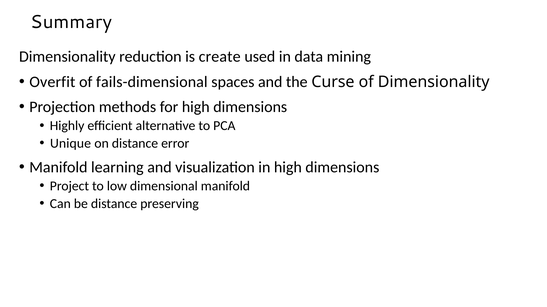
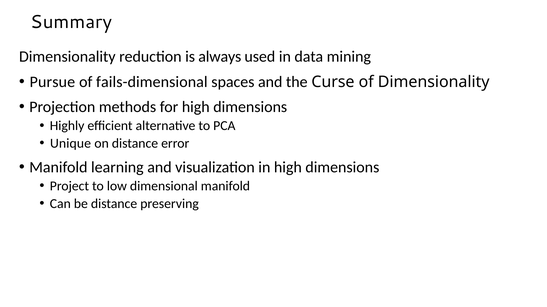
create: create -> always
Overfit: Overfit -> Pursue
